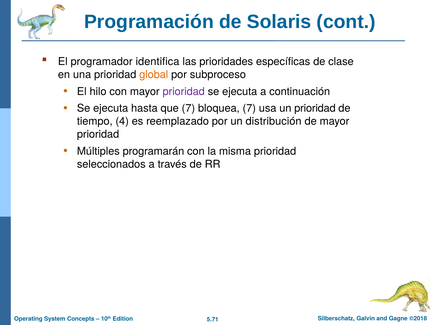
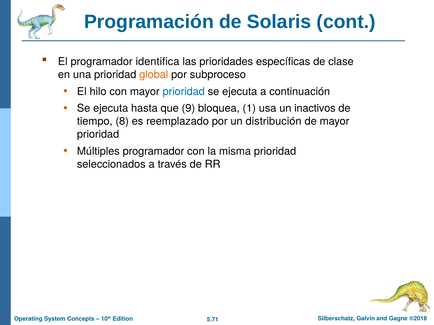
prioridad at (184, 92) colour: purple -> blue
que 7: 7 -> 9
bloquea 7: 7 -> 1
un prioridad: prioridad -> inactivos
4: 4 -> 8
Múltiples programarán: programarán -> programador
